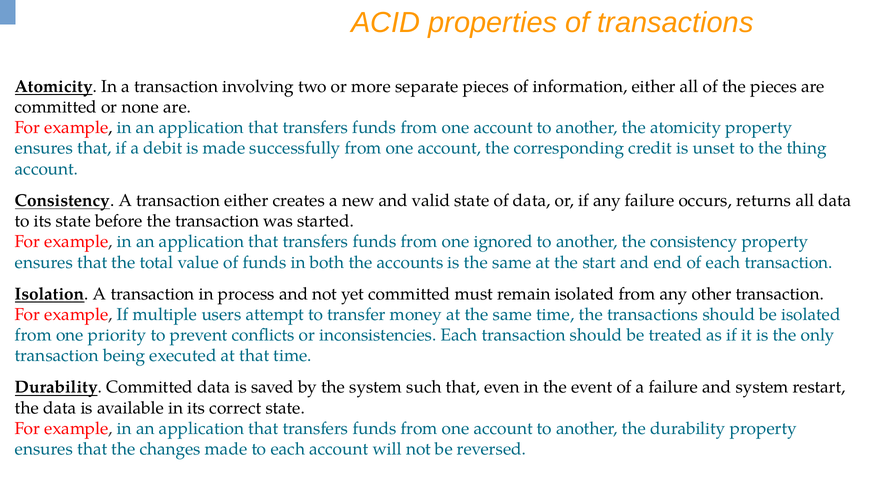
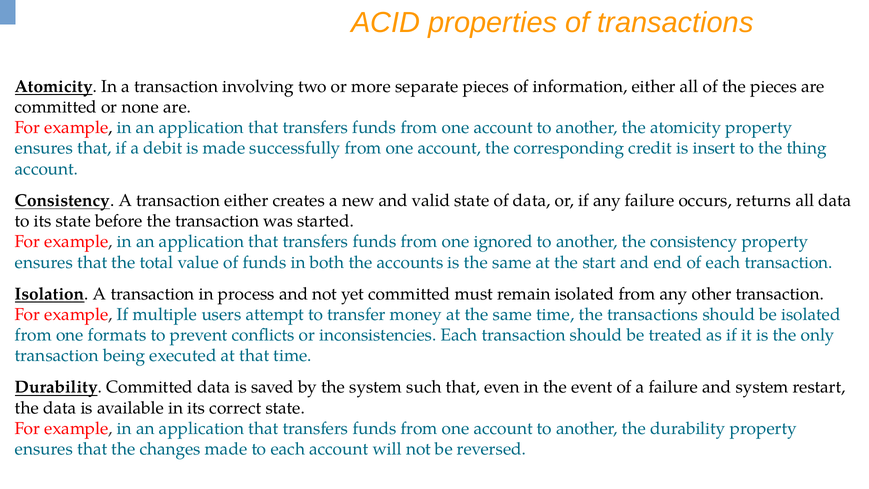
unset: unset -> insert
priority: priority -> formats
